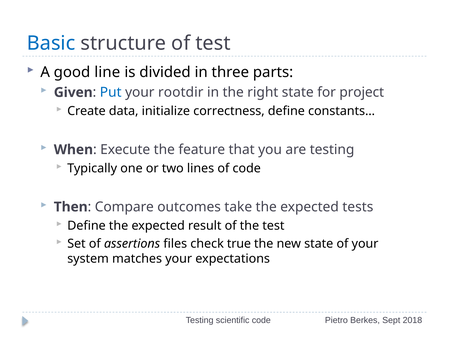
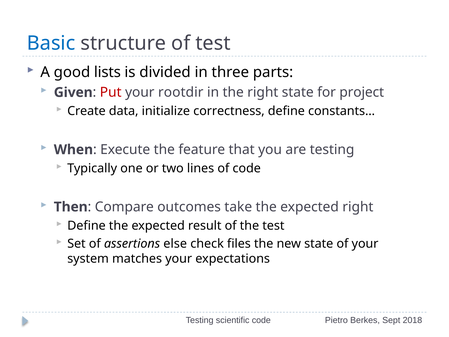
line: line -> lists
Put colour: blue -> red
expected tests: tests -> right
files: files -> else
true: true -> files
